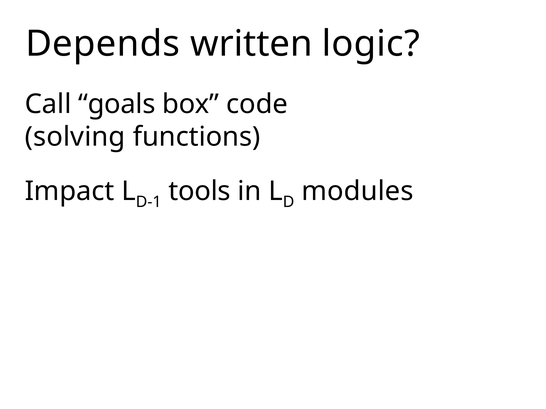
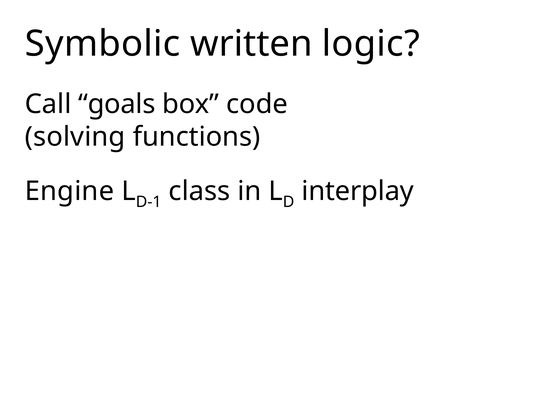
Depends: Depends -> Symbolic
Impact: Impact -> Engine
tools: tools -> class
modules: modules -> interplay
